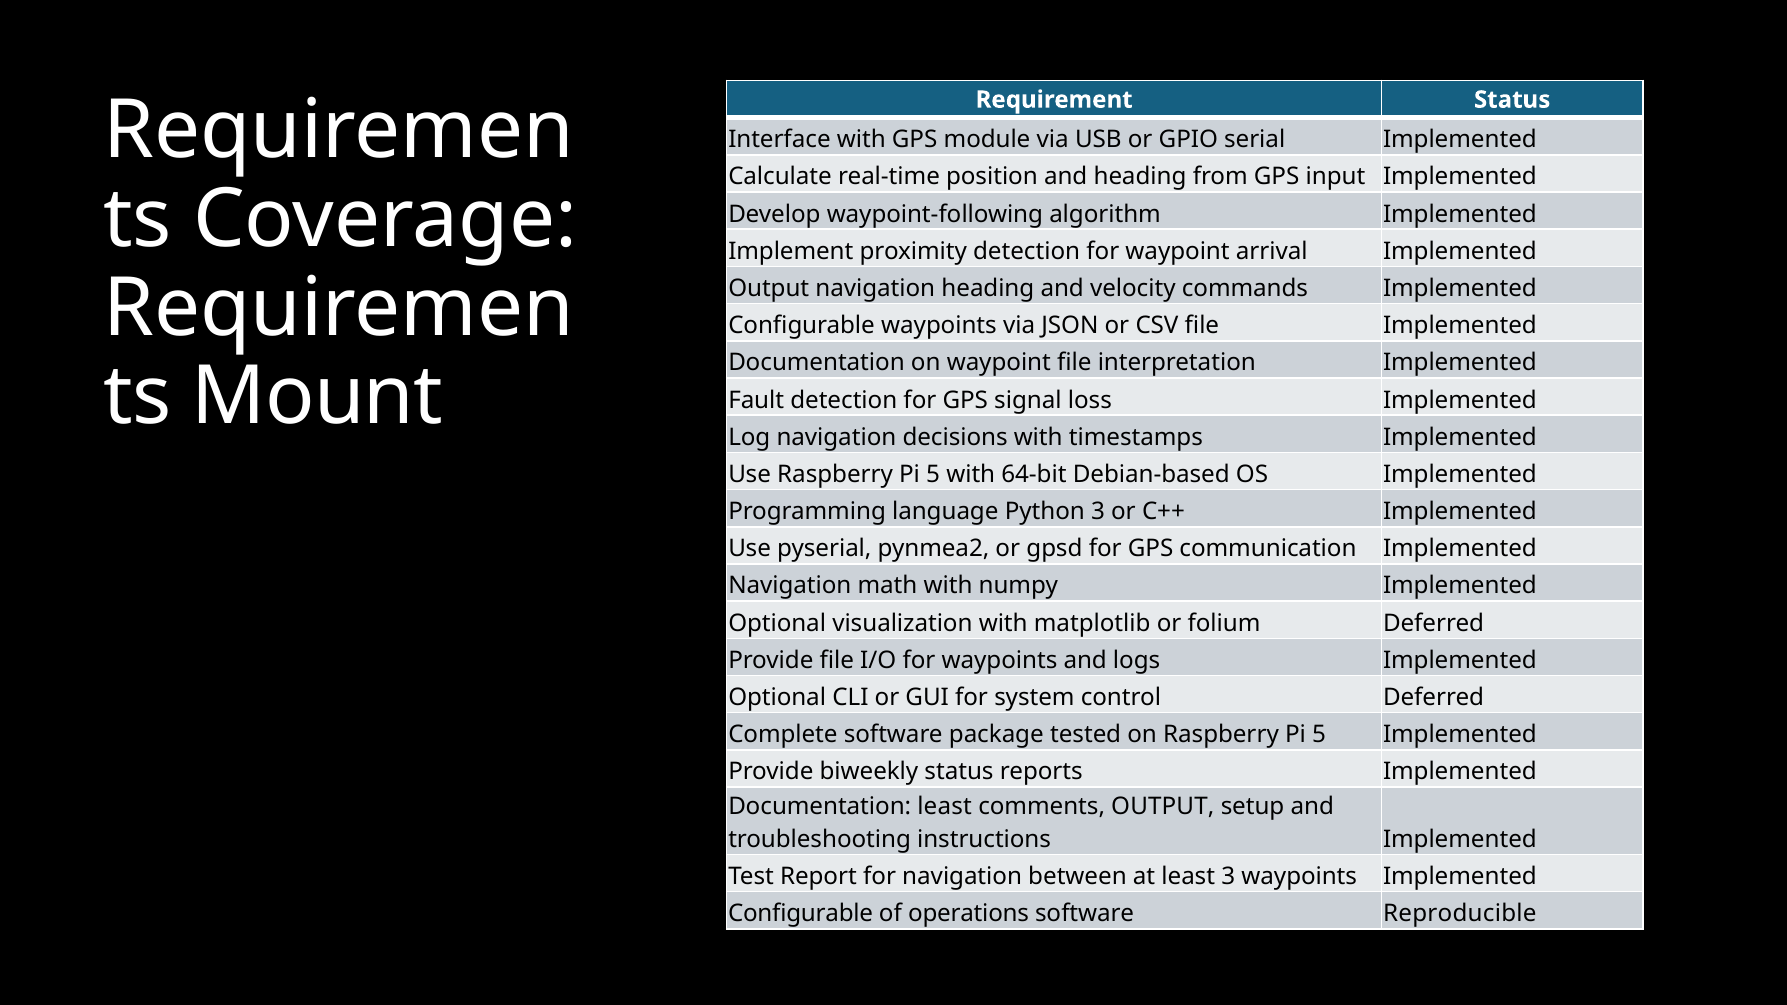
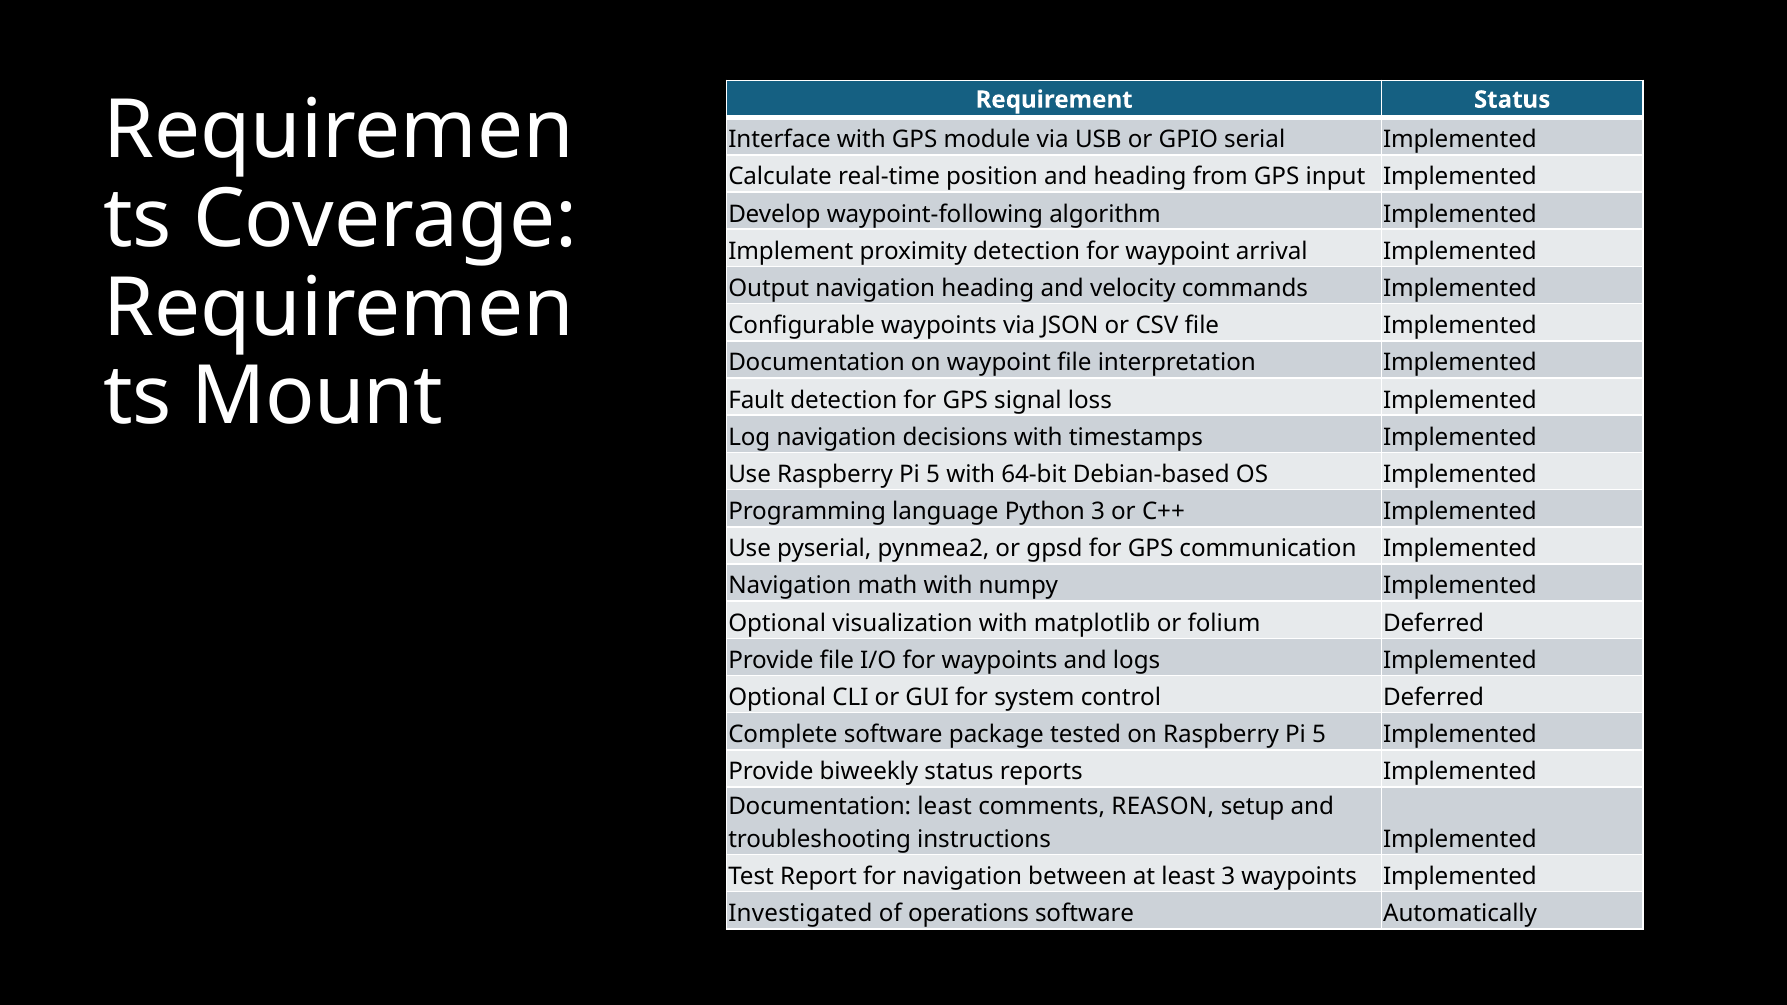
comments OUTPUT: OUTPUT -> REASON
Configurable at (801, 914): Configurable -> Investigated
Reproducible: Reproducible -> Automatically
